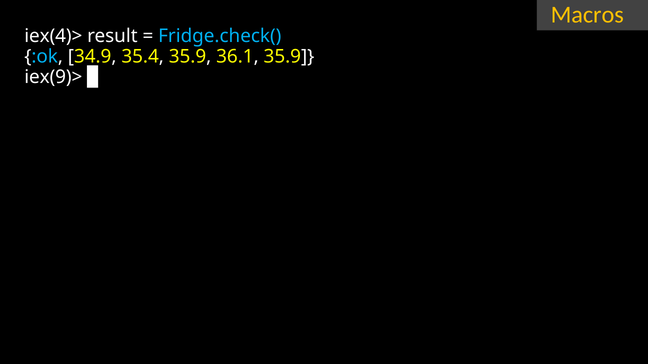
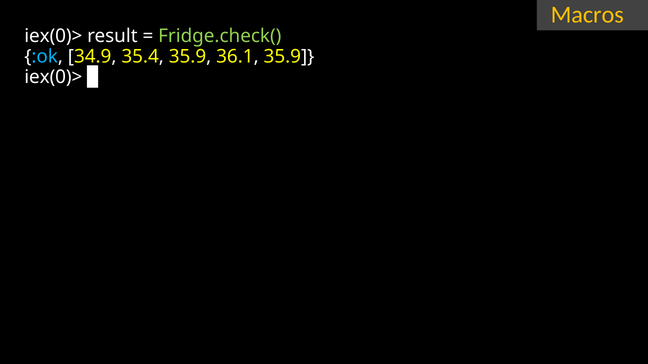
iex(4)> at (53, 36): iex(4)> -> iex(0)>
Fridge.check( colour: light blue -> light green
iex(9)> at (53, 77): iex(9)> -> iex(0)>
